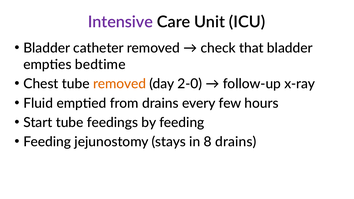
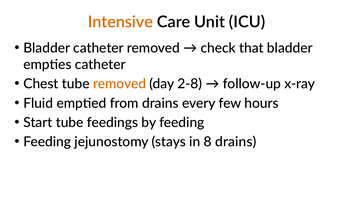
Intensive colour: purple -> orange
empties bedtime: bedtime -> catheter
2-0: 2-0 -> 2-8
